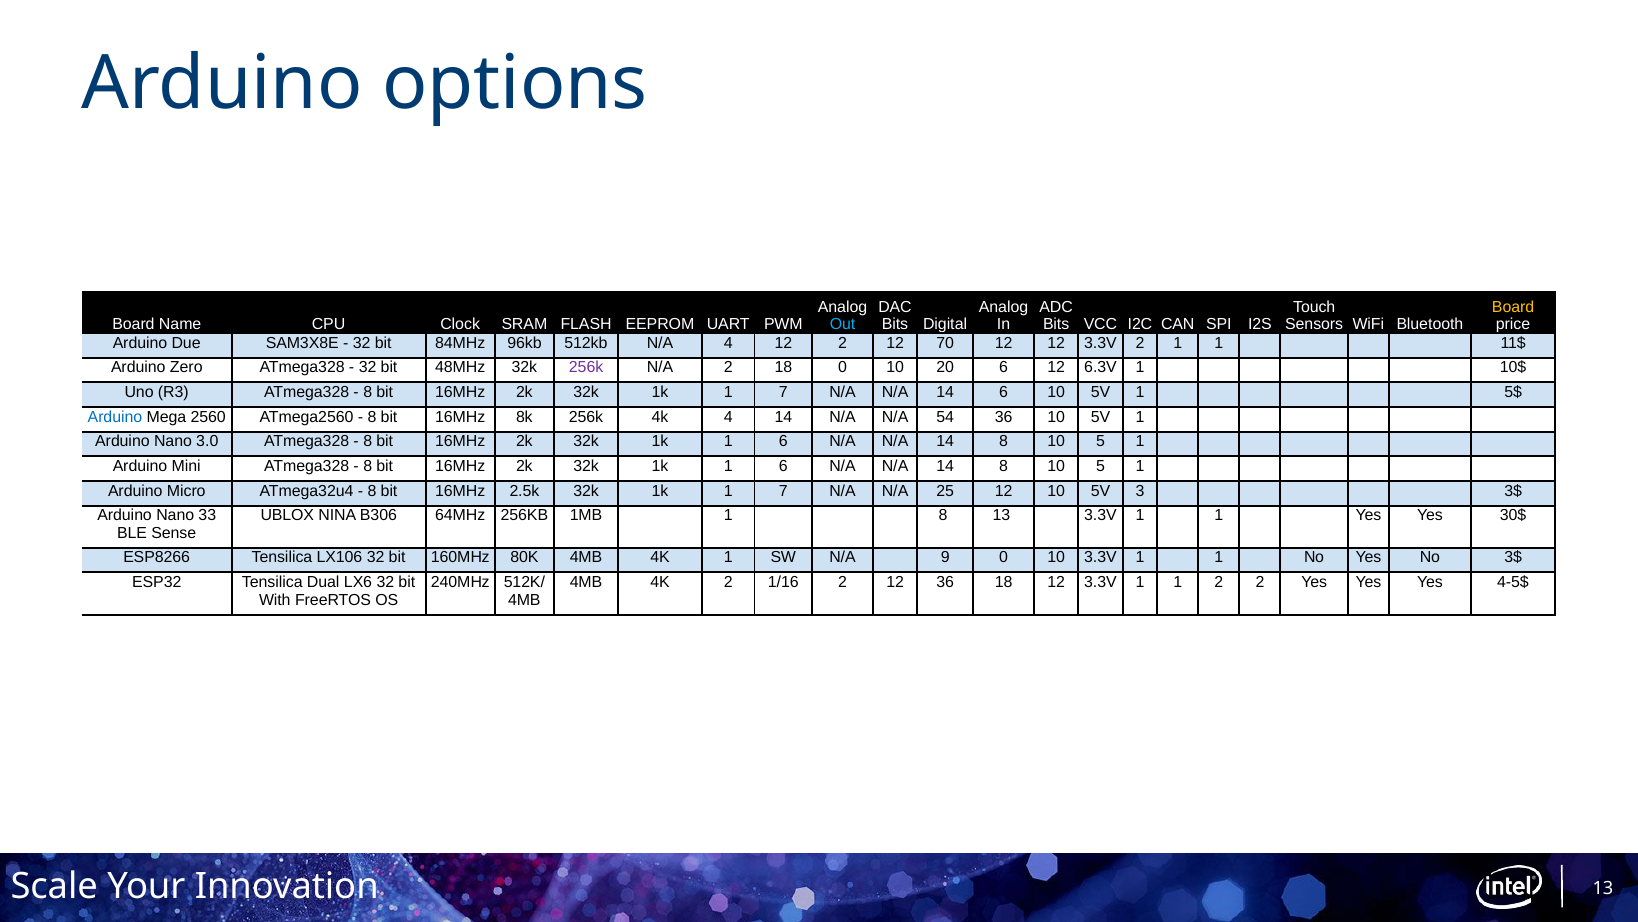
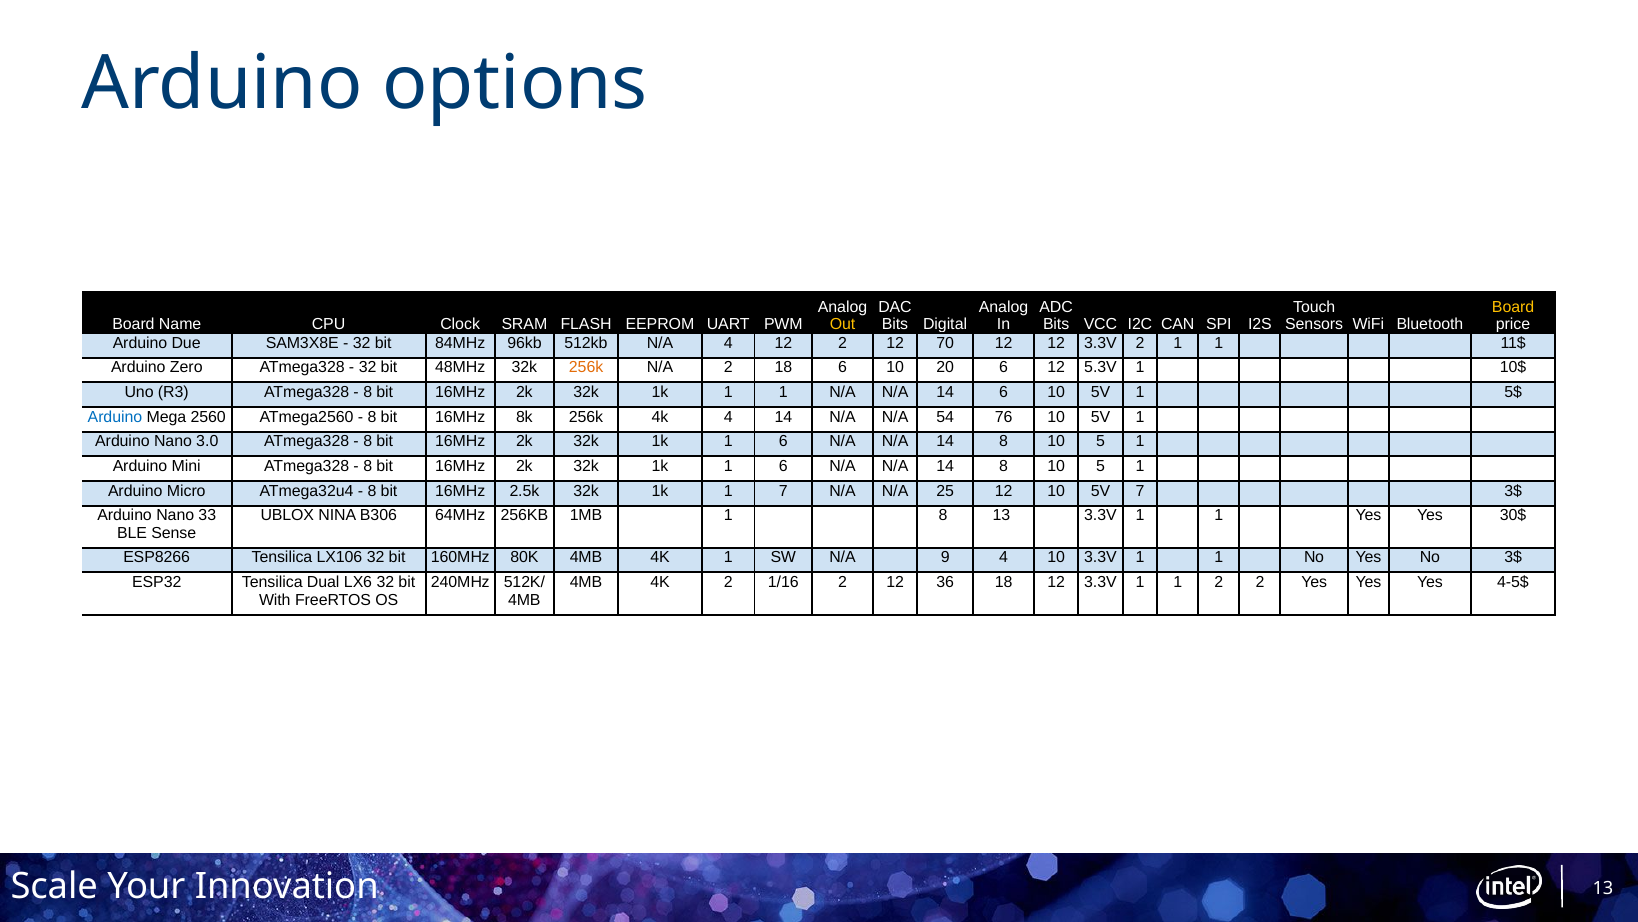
Out colour: light blue -> yellow
256k at (586, 367) colour: purple -> orange
18 0: 0 -> 6
6.3V: 6.3V -> 5.3V
7 at (783, 392): 7 -> 1
54 36: 36 -> 76
5V 3: 3 -> 7
9 0: 0 -> 4
